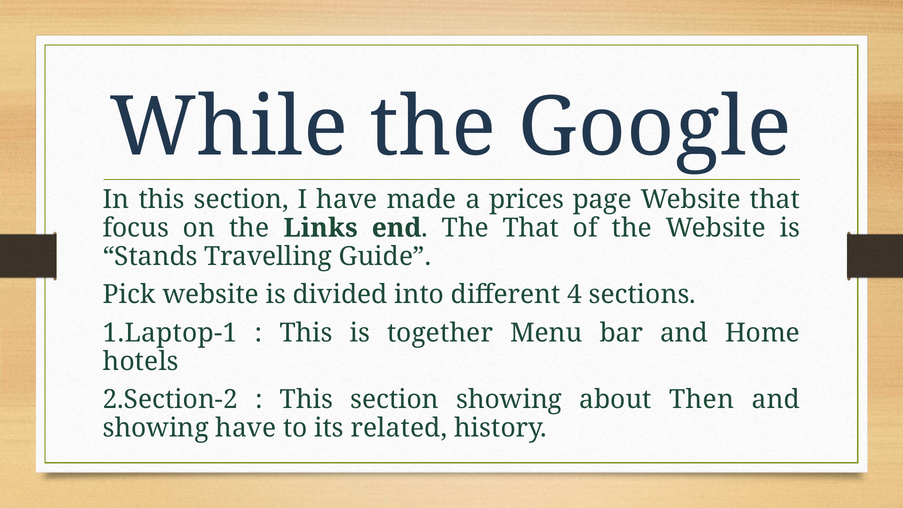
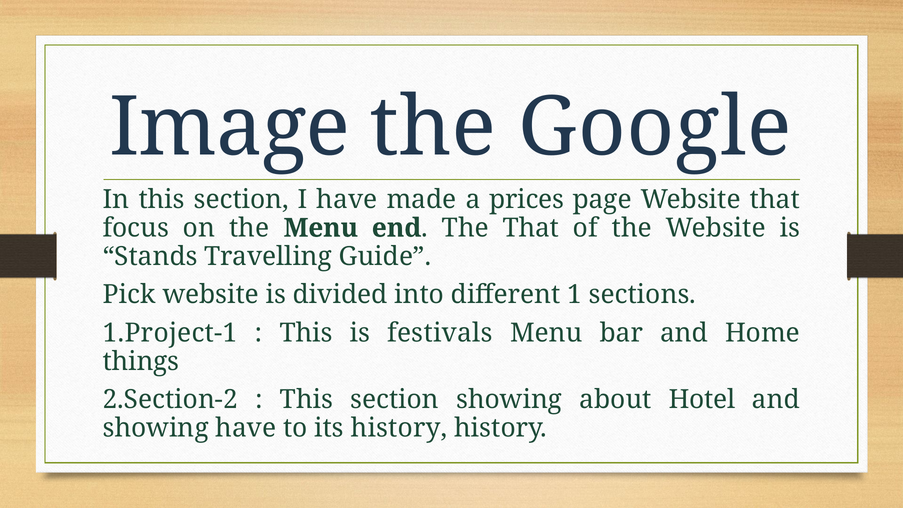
While: While -> Image
the Links: Links -> Menu
4: 4 -> 1
1.Laptop-1: 1.Laptop-1 -> 1.Project-1
together: together -> festivals
hotels: hotels -> things
Then: Then -> Hotel
its related: related -> history
